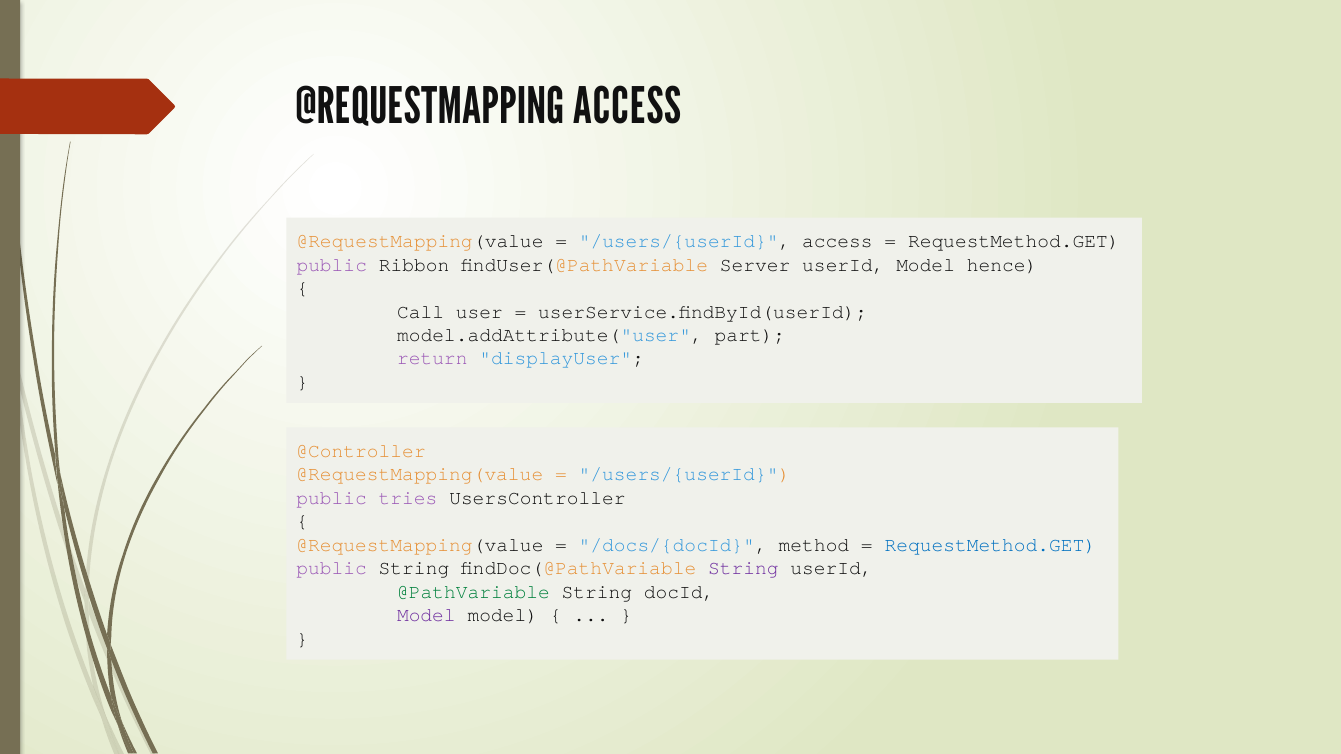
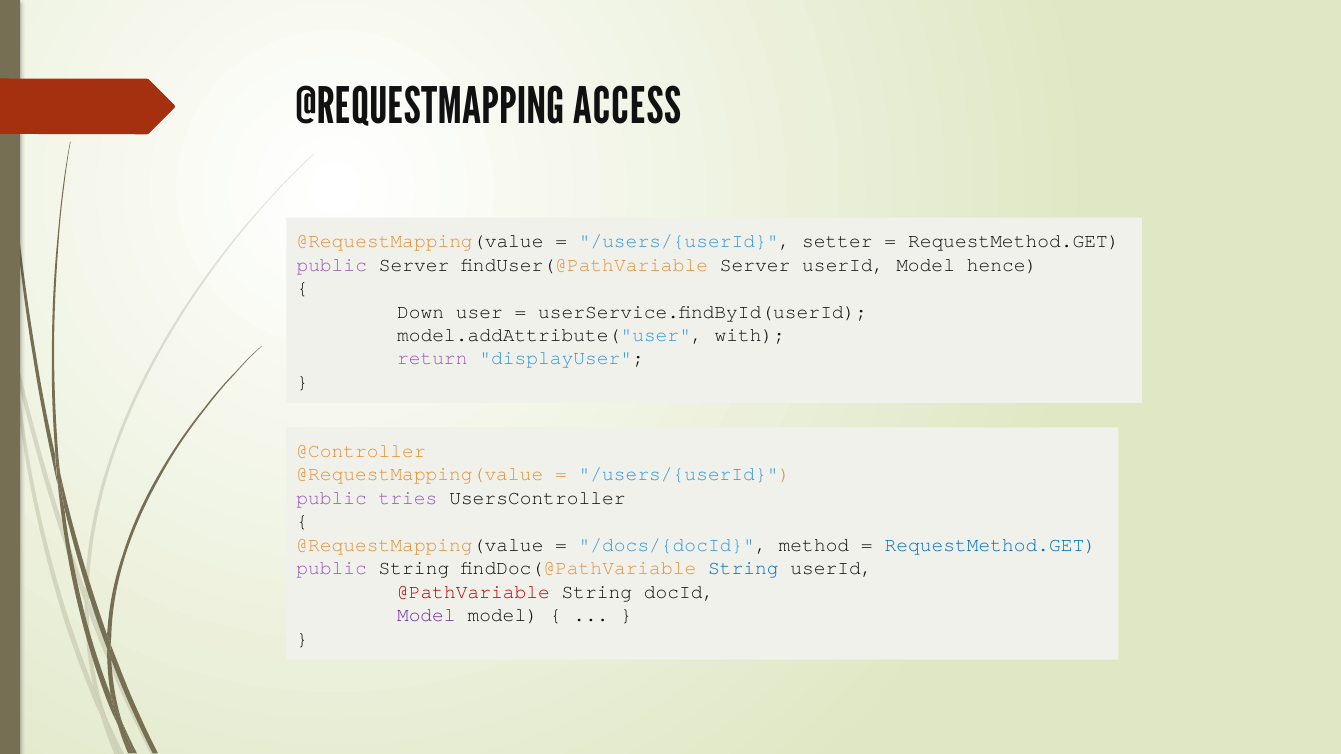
/users/{userId access: access -> setter
public Ribbon: Ribbon -> Server
Call: Call -> Down
part: part -> with
String at (743, 569) colour: purple -> blue
@PathVariable colour: green -> red
